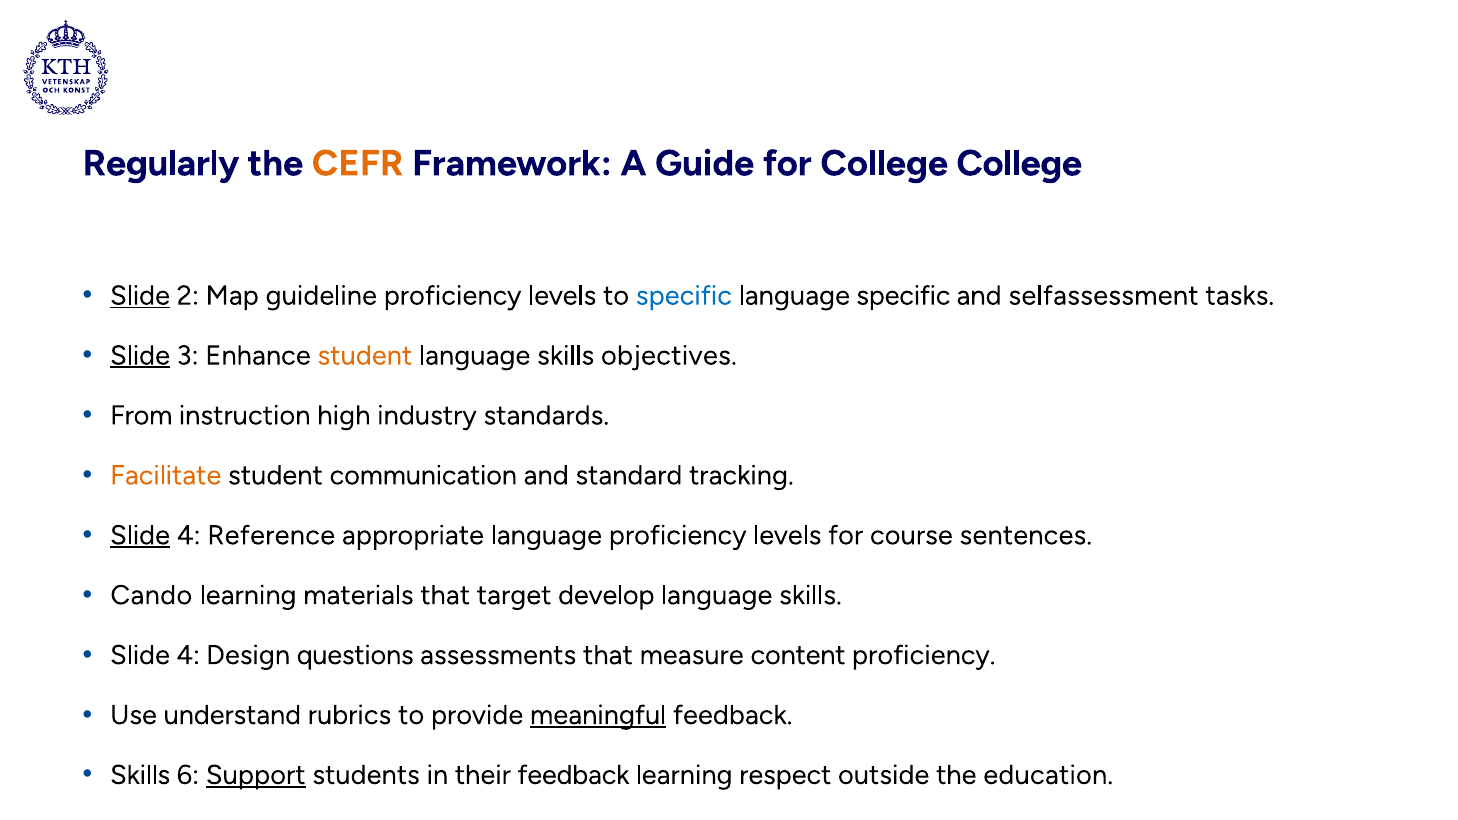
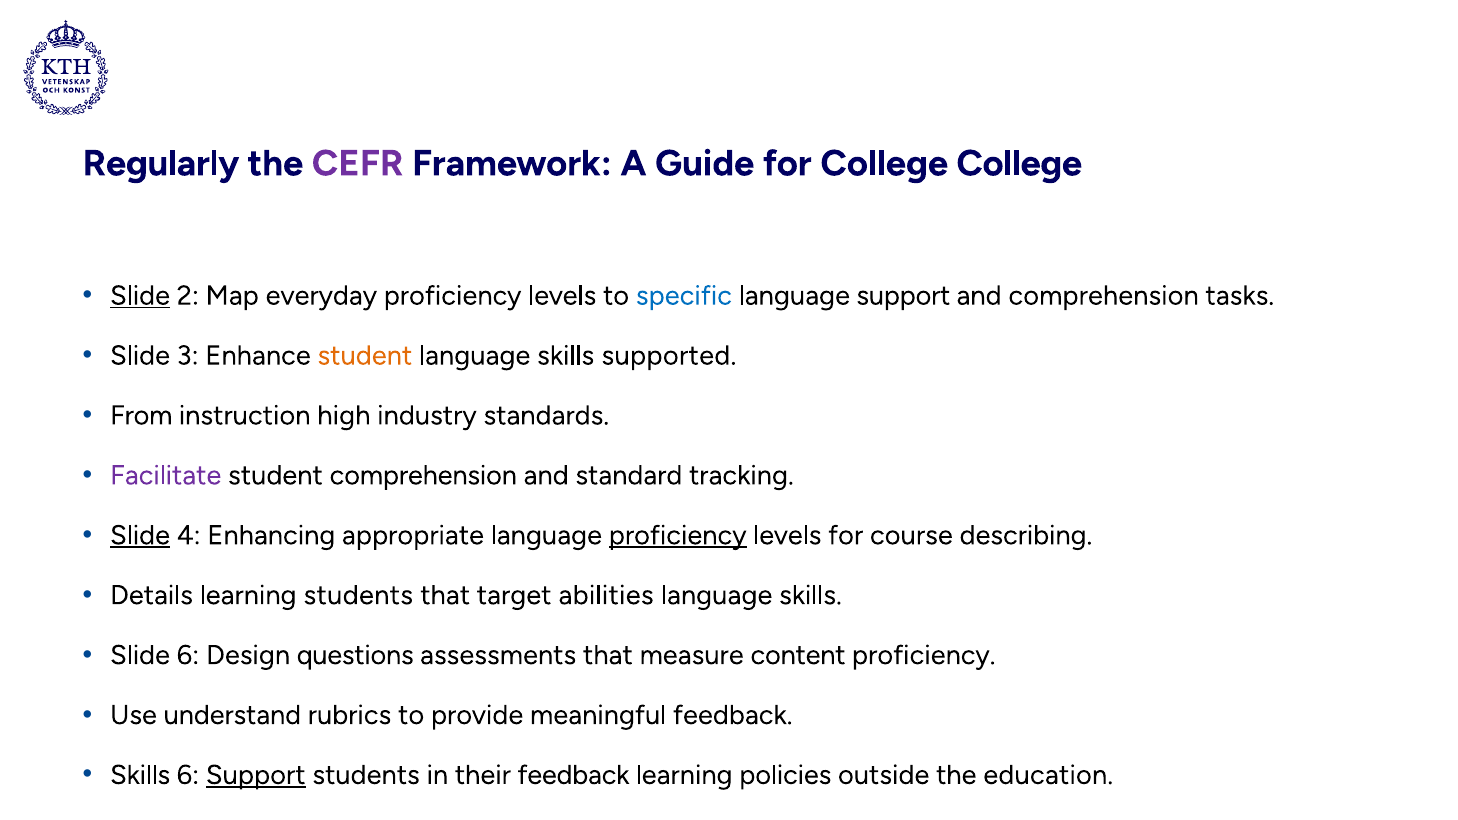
CEFR at (358, 163) colour: orange -> purple
guideline: guideline -> everyday
language specific: specific -> support
and selfassessment: selfassessment -> comprehension
Slide at (140, 356) underline: present -> none
objectives: objectives -> supported
Facilitate colour: orange -> purple
student communication: communication -> comprehension
Reference: Reference -> Enhancing
proficiency at (678, 535) underline: none -> present
sentences: sentences -> describing
Cando: Cando -> Details
learning materials: materials -> students
target develop: develop -> abilities
4 at (188, 655): 4 -> 6
meaningful underline: present -> none
learning respect: respect -> policies
